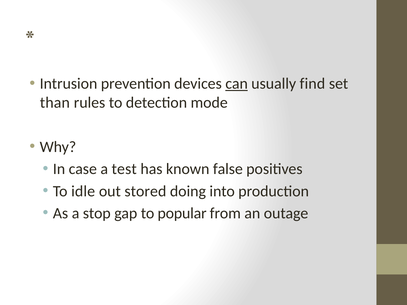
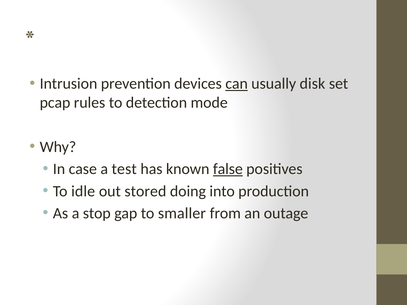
find: find -> disk
than: than -> pcap
false underline: none -> present
popular: popular -> smaller
